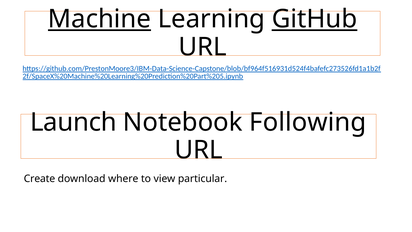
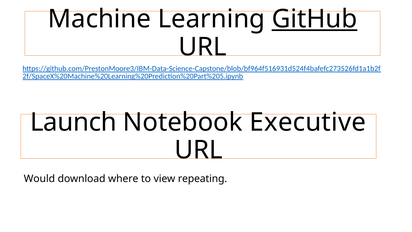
Machine underline: present -> none
Following: Following -> Executive
Create: Create -> Would
particular: particular -> repeating
